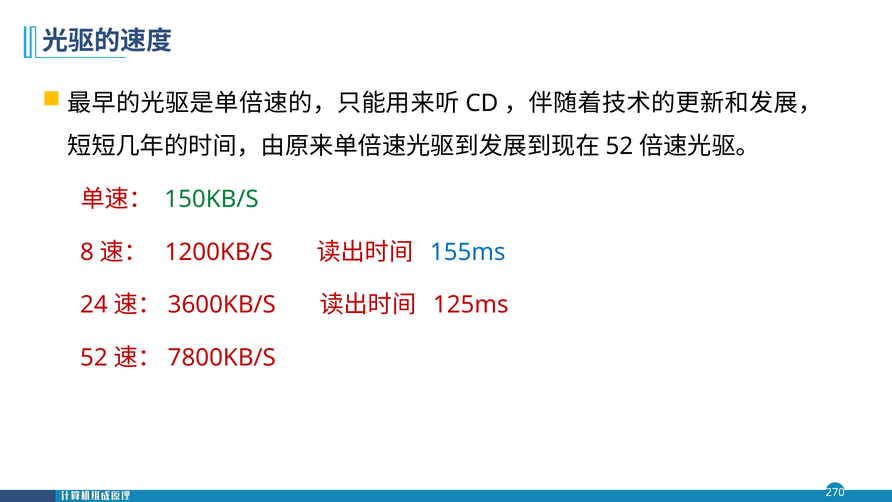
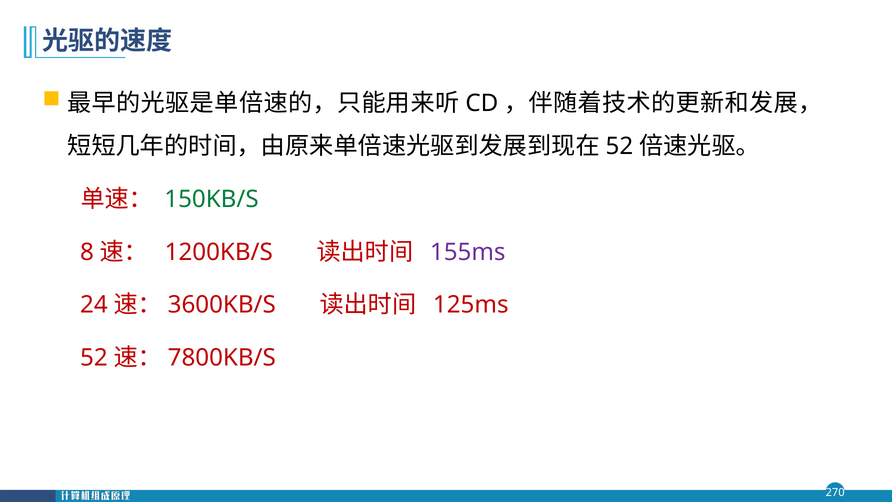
155ms colour: blue -> purple
